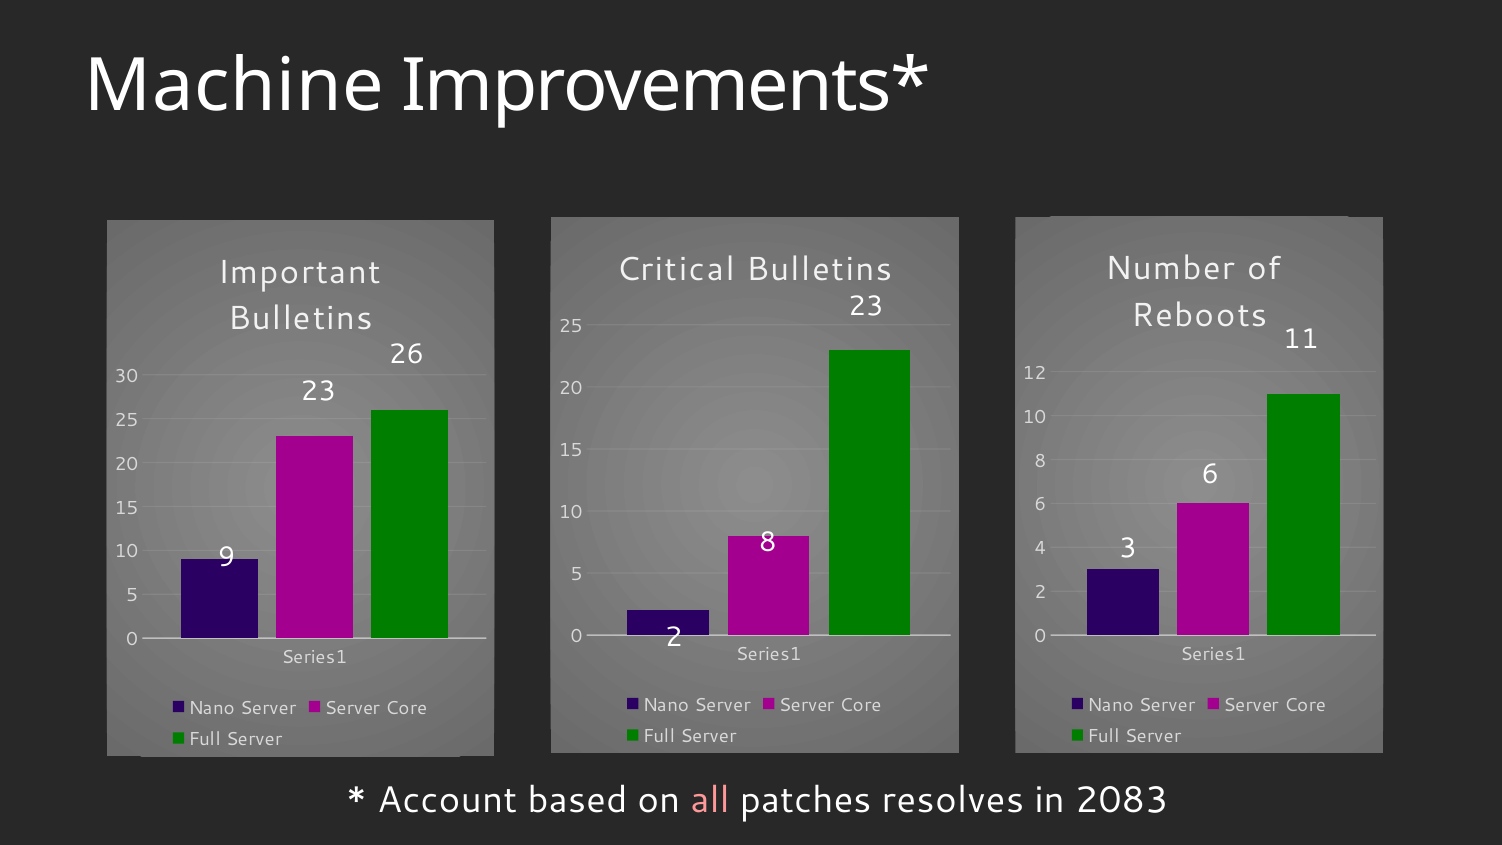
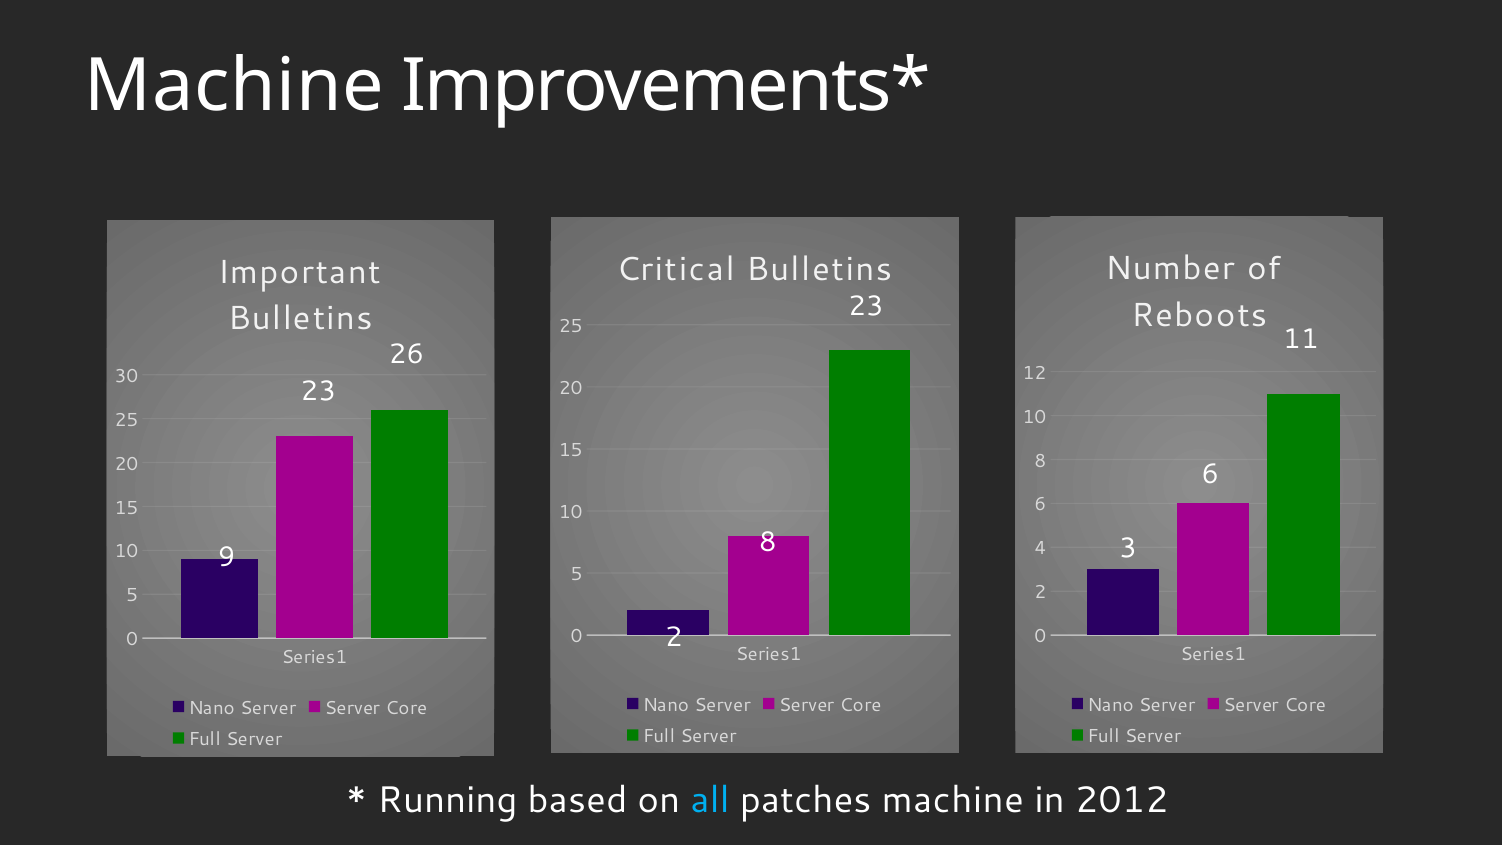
Account: Account -> Running
all colour: pink -> light blue
patches resolves: resolves -> machine
2083: 2083 -> 2012
